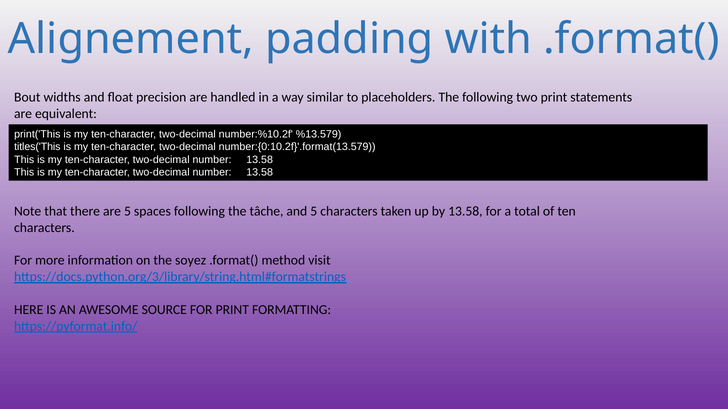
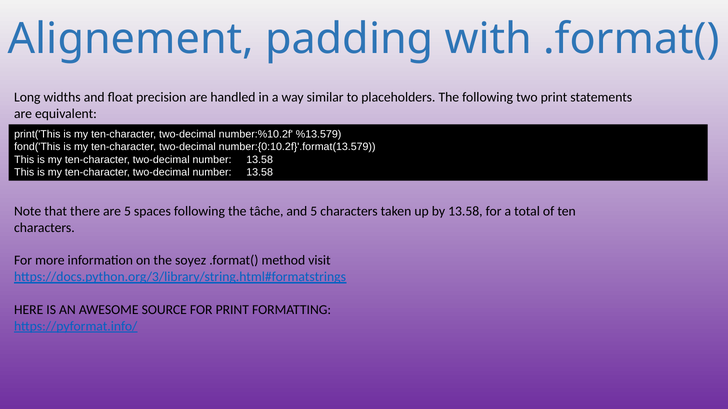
Bout: Bout -> Long
titles('This: titles('This -> fond('This
